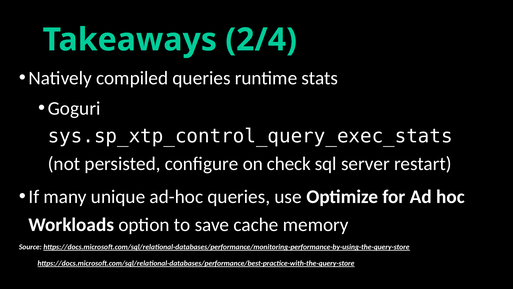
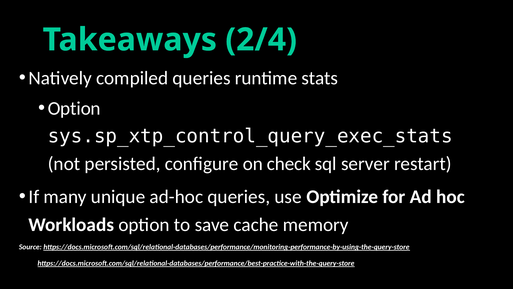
Goguri at (74, 108): Goguri -> Option
